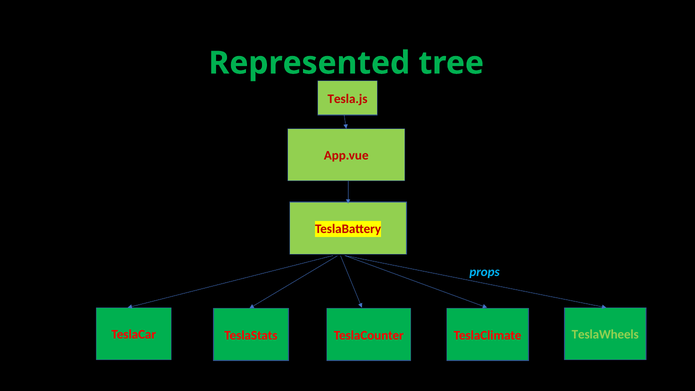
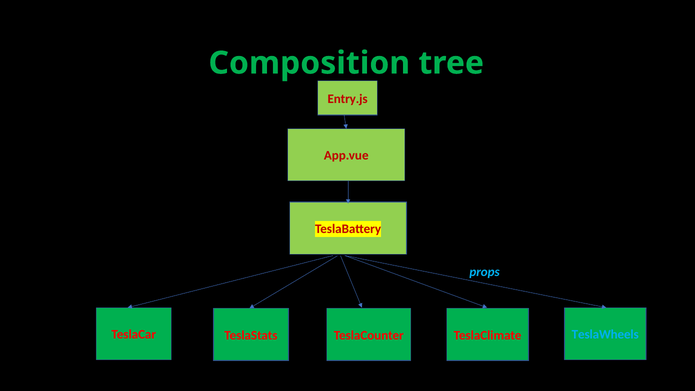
Represented: Represented -> Composition
Tesla.js: Tesla.js -> Entry.js
TeslaWheels colour: light green -> light blue
